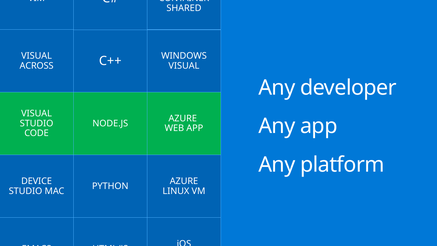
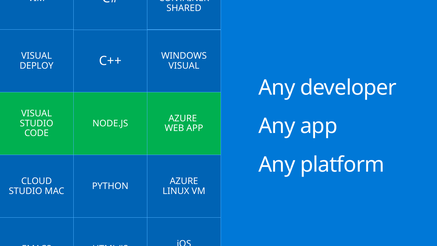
ACROSS: ACROSS -> DEPLOY
DEVICE at (37, 181): DEVICE -> CLOUD
